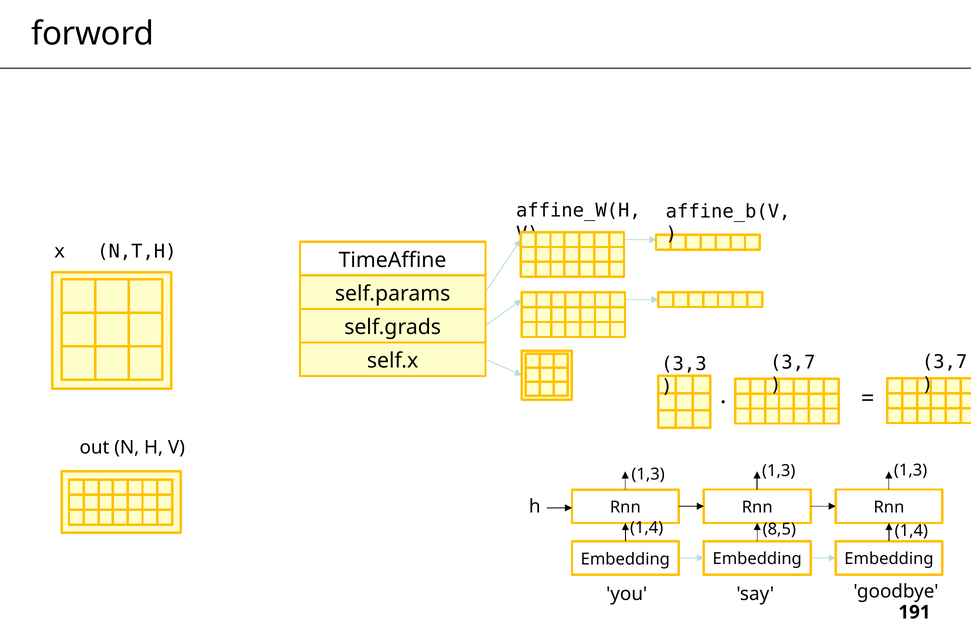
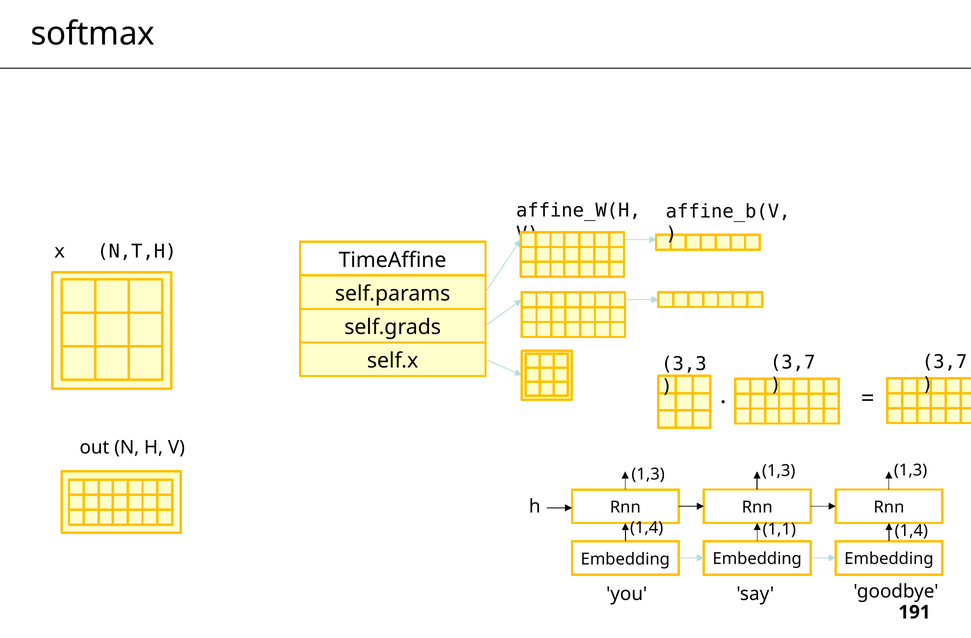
forword: forword -> softmax
8,5: 8,5 -> 1,1
